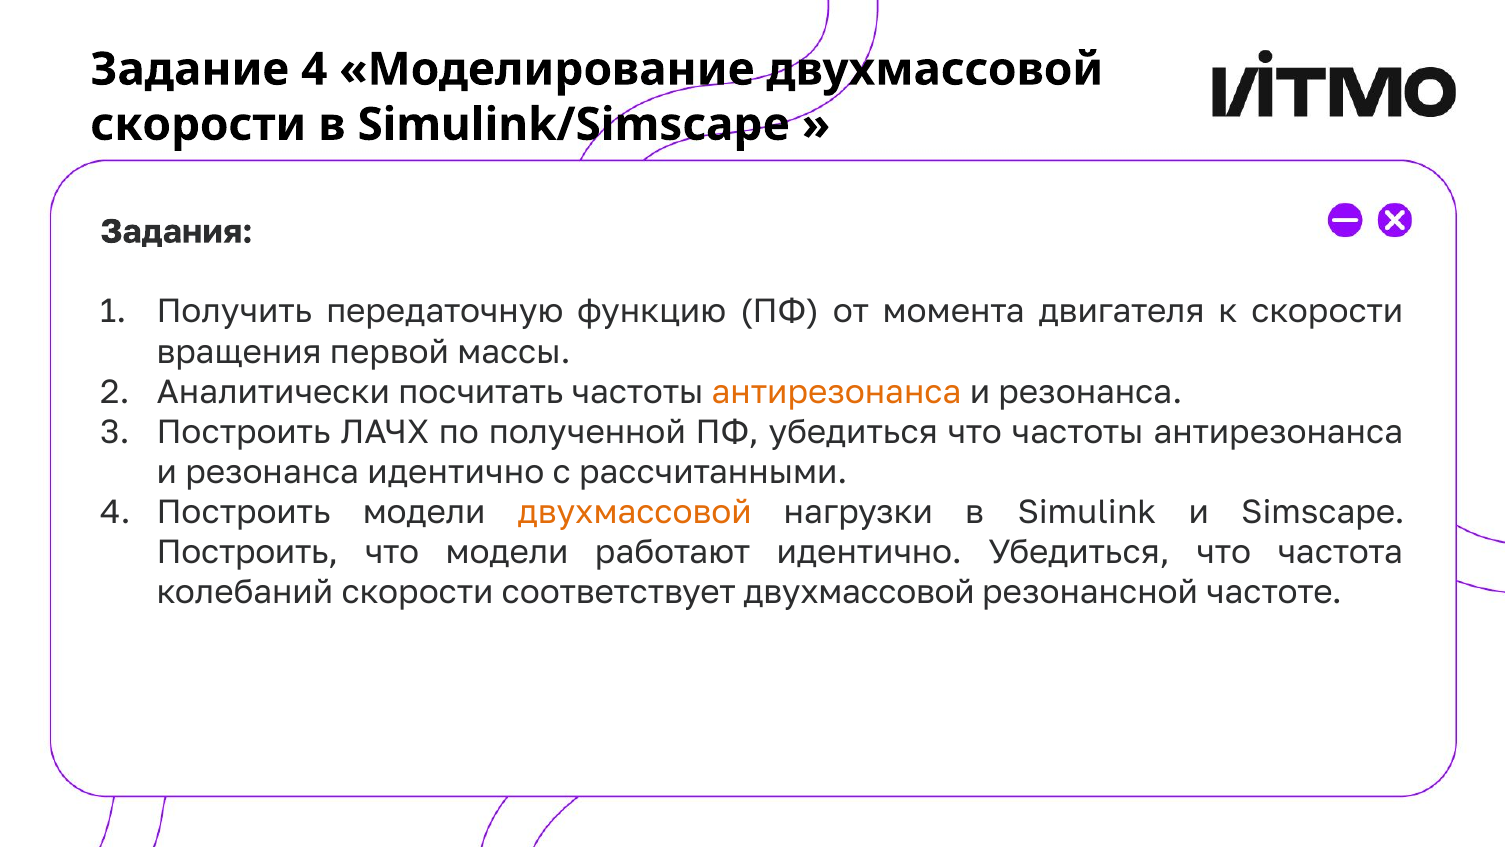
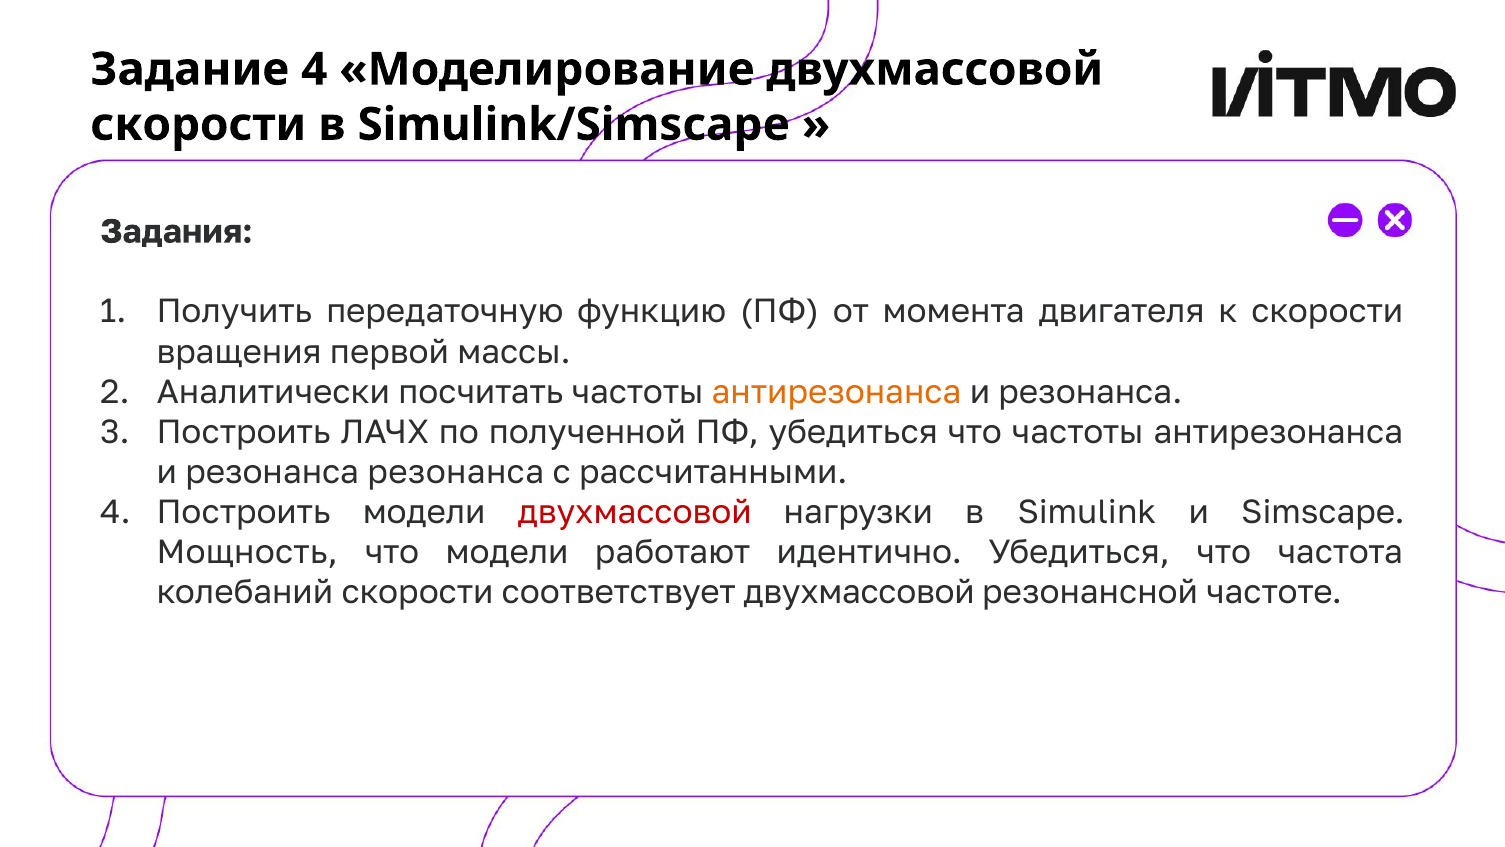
резонанса идентично: идентично -> резонанса
двухмассовой at (635, 512) colour: orange -> red
Построить at (248, 552): Построить -> Мощность
